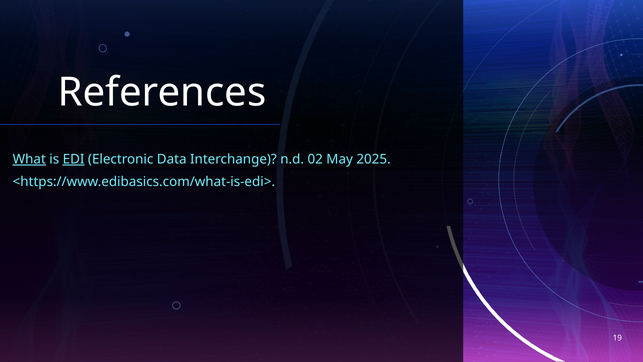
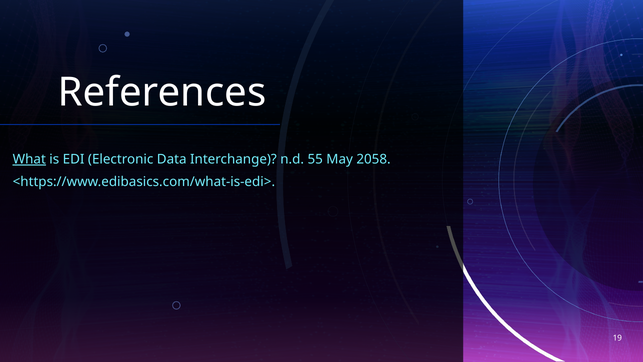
EDI underline: present -> none
02: 02 -> 55
2025: 2025 -> 2058
